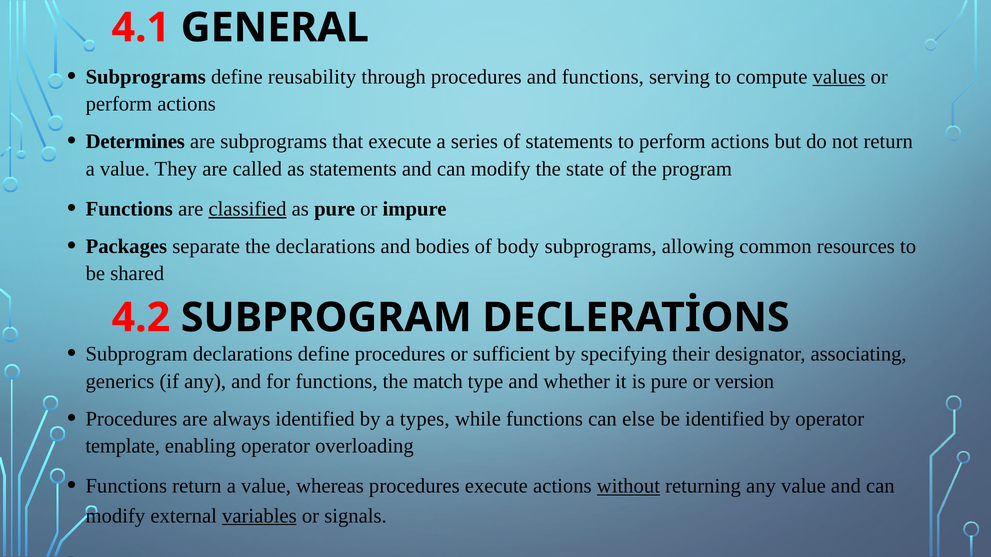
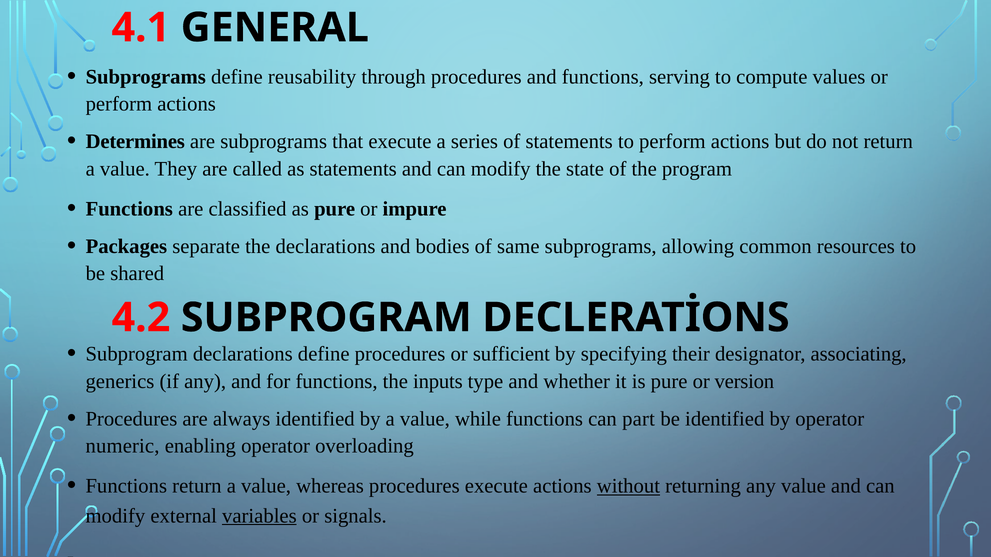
values underline: present -> none
classified underline: present -> none
body: body -> same
match: match -> inputs
by a types: types -> value
else: else -> part
template: template -> numeric
